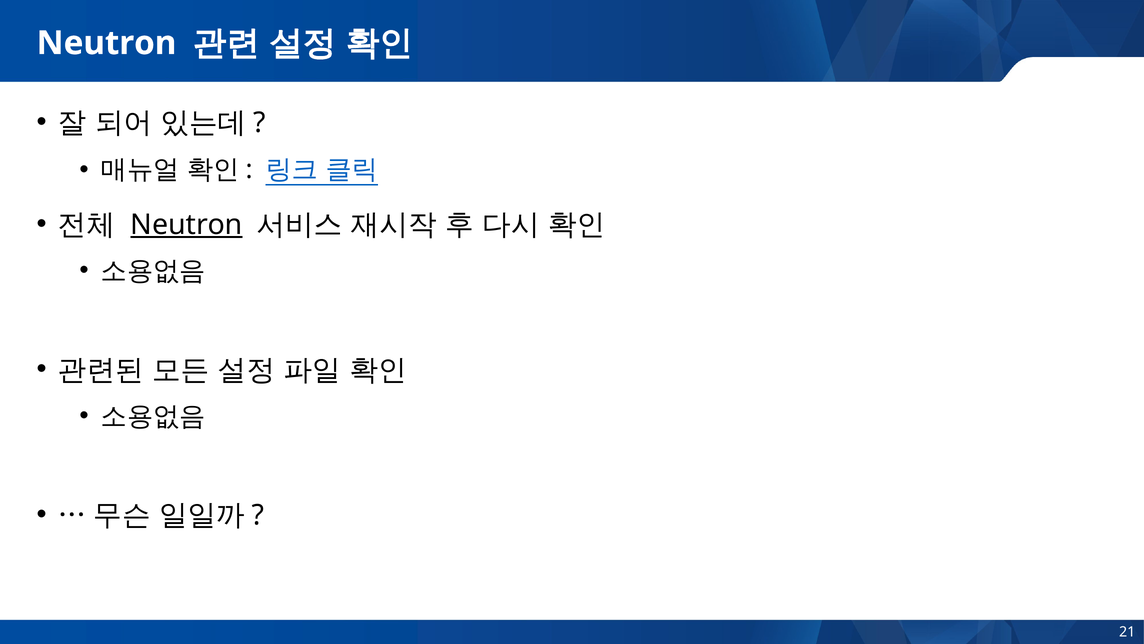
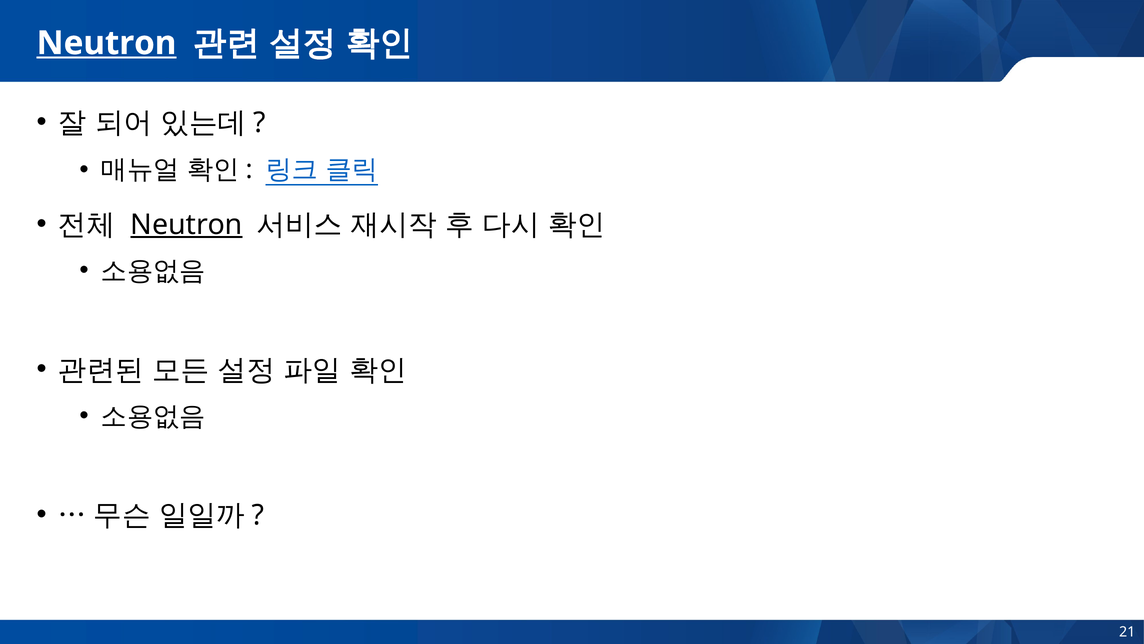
Neutron at (107, 43) underline: none -> present
